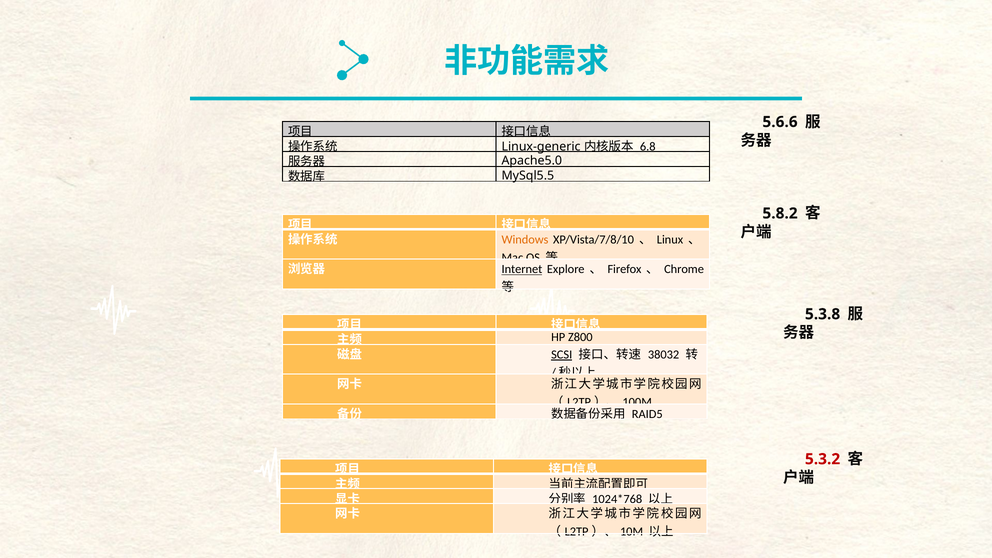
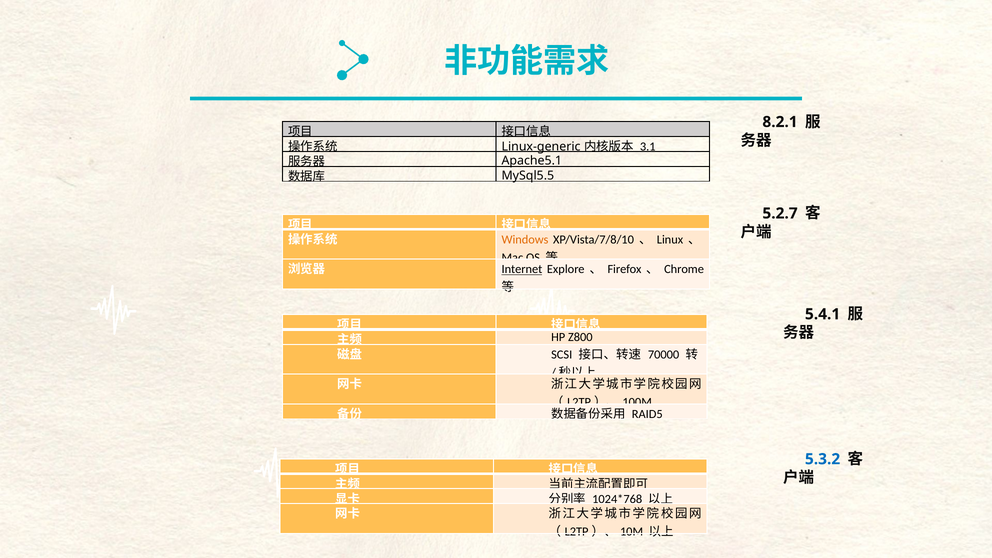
5.6.6: 5.6.6 -> 8.2.1
6.8: 6.8 -> 3.1
Apache5.0: Apache5.0 -> Apache5.1
5.8.2: 5.8.2 -> 5.2.7
5.3.8: 5.3.8 -> 5.4.1
SCSI underline: present -> none
38032: 38032 -> 70000
5.3.2 colour: red -> blue
